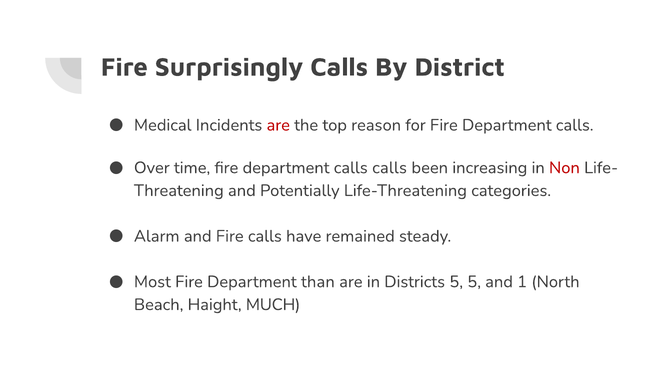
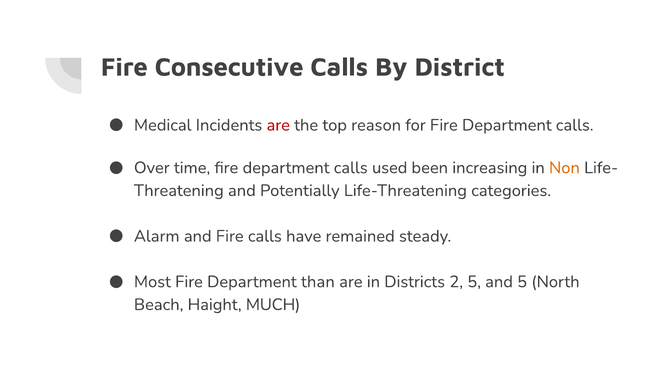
Surprisingly: Surprisingly -> Consecutive
calls calls: calls -> used
Non colour: red -> orange
Districts 5: 5 -> 2
and 1: 1 -> 5
